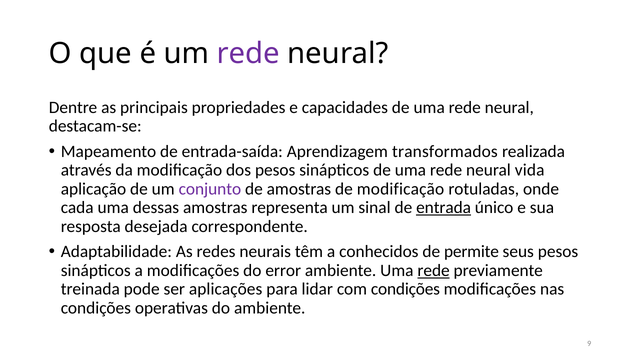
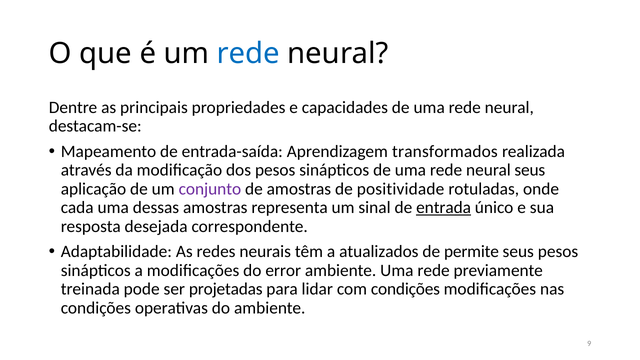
rede at (248, 54) colour: purple -> blue
neural vida: vida -> seus
de modificação: modificação -> positividade
conhecidos: conhecidos -> atualizados
rede at (434, 270) underline: present -> none
aplicações: aplicações -> projetadas
